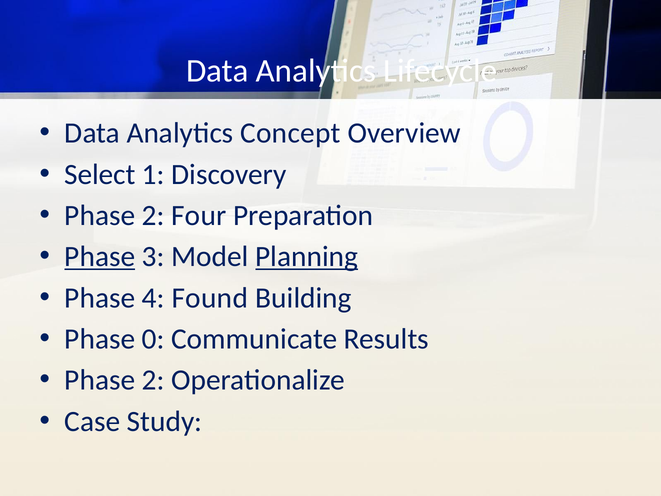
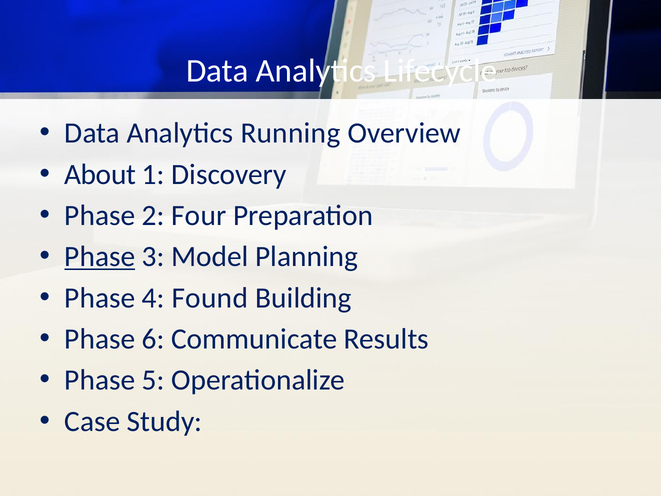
Concept: Concept -> Running
Select: Select -> About
Planning underline: present -> none
0: 0 -> 6
2 at (153, 380): 2 -> 5
